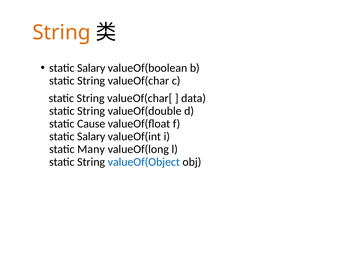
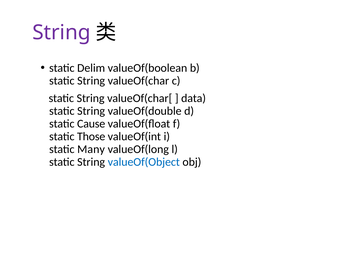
String at (61, 32) colour: orange -> purple
Salary at (91, 68): Salary -> Delim
Salary at (91, 136): Salary -> Those
